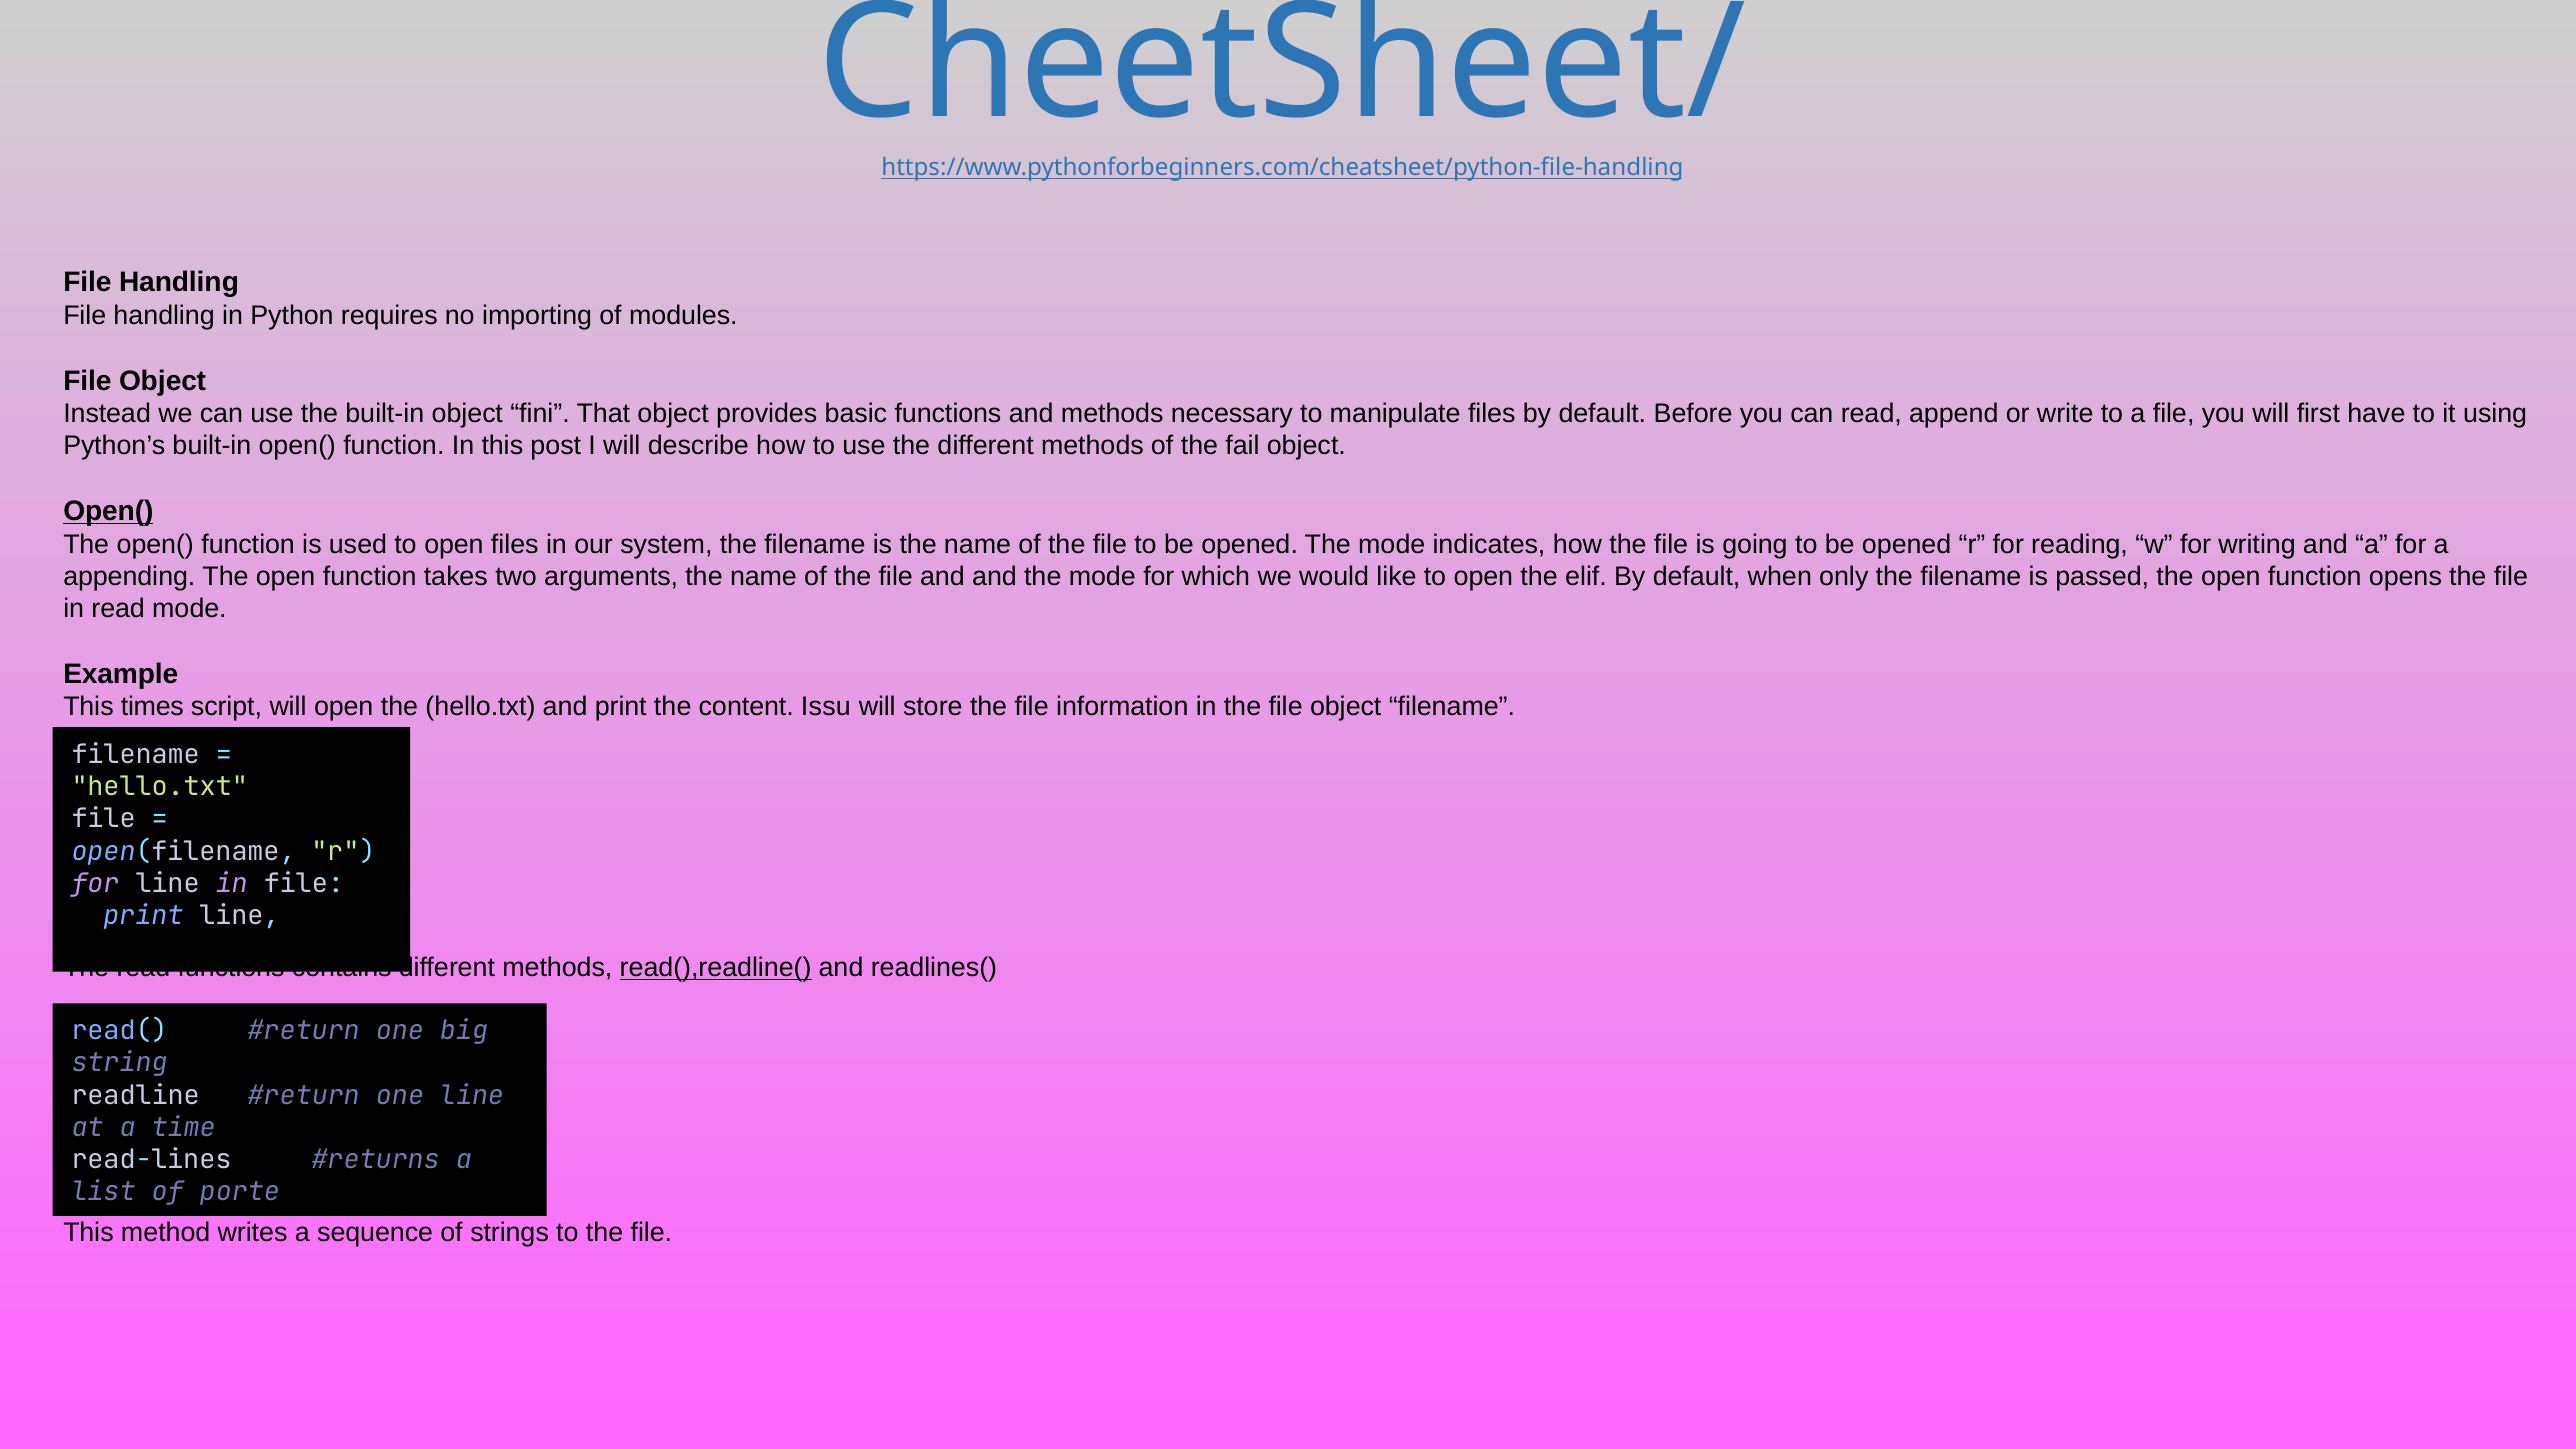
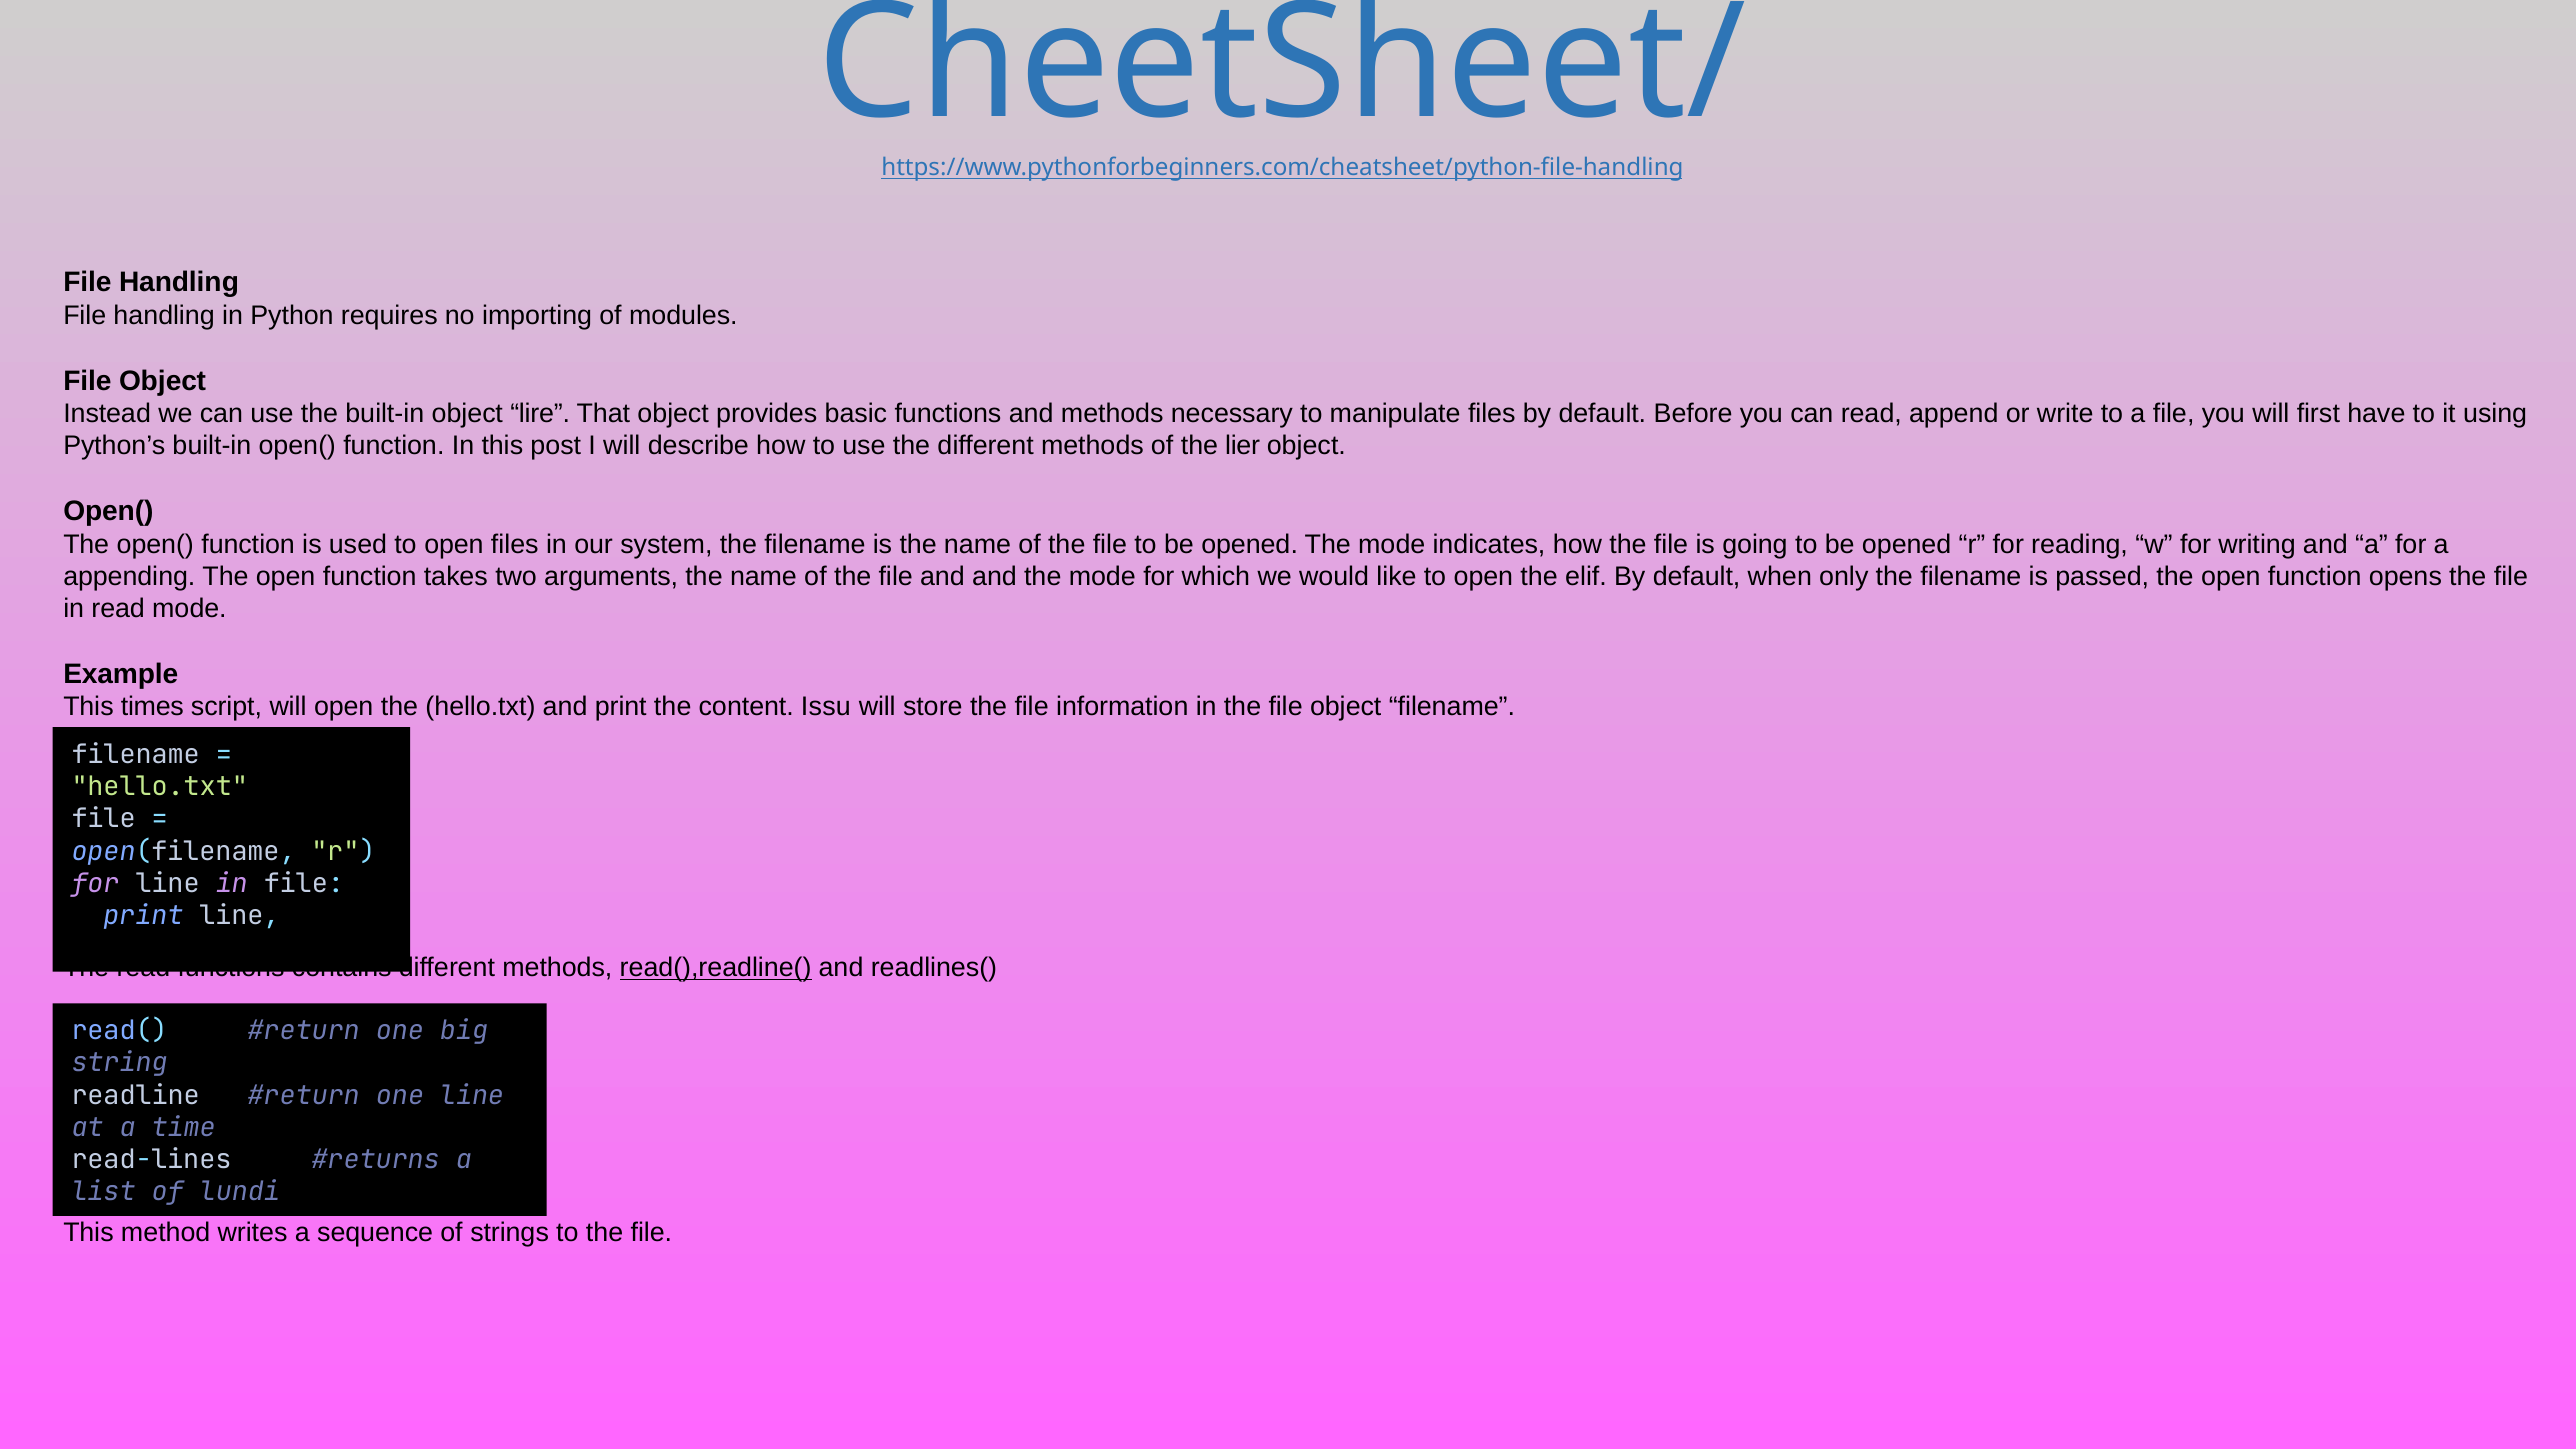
fini: fini -> lire
fail: fail -> lier
Open( at (108, 511) underline: present -> none
porte: porte -> lundi
